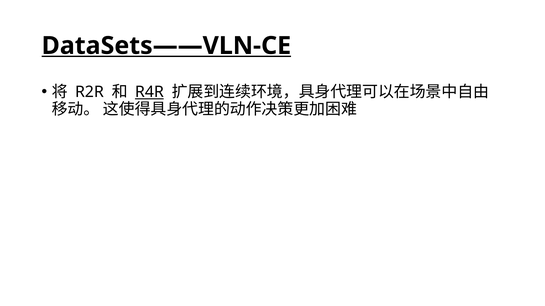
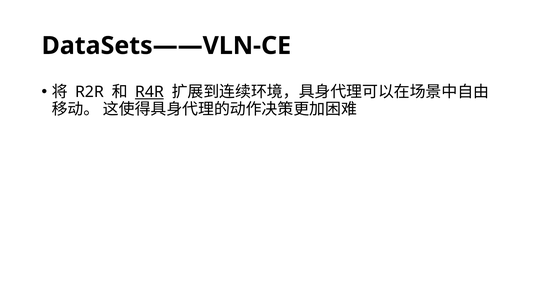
DataSets——VLN-CE underline: present -> none
